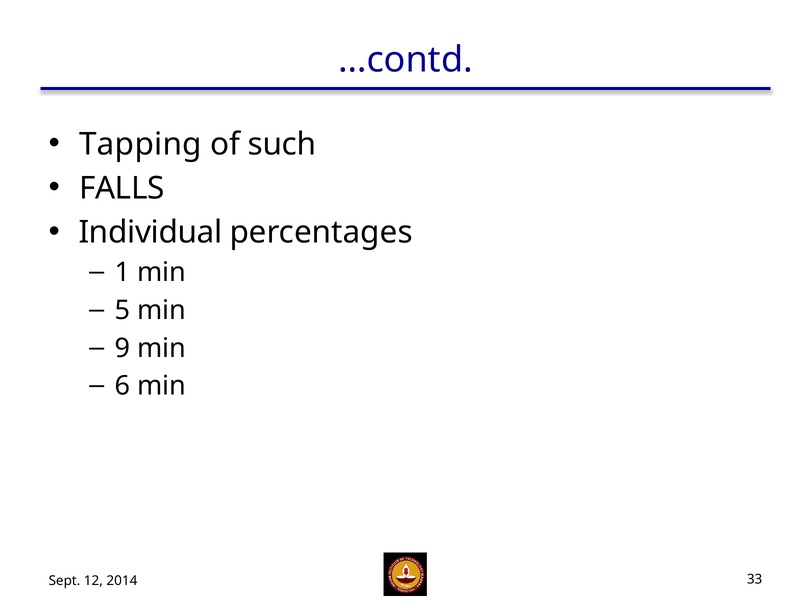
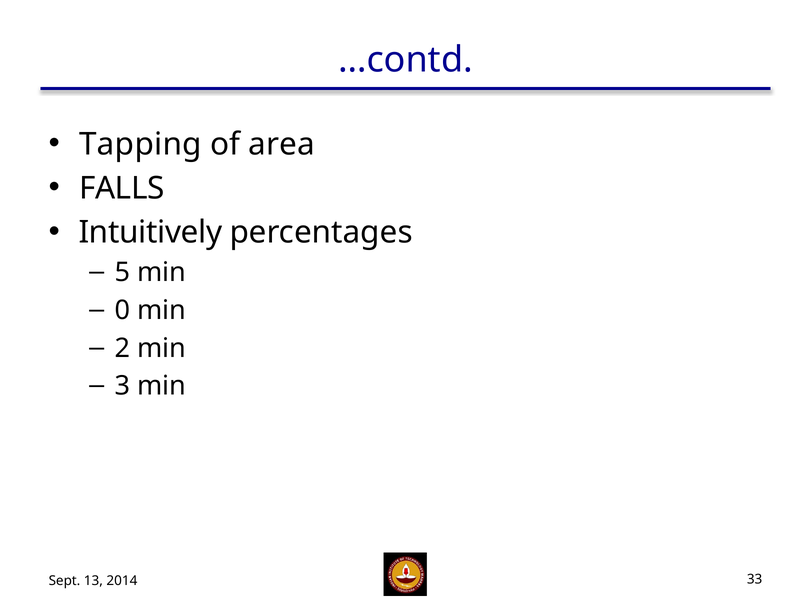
such: such -> area
Individual: Individual -> Intuitively
1: 1 -> 5
5: 5 -> 0
9: 9 -> 2
6: 6 -> 3
12: 12 -> 13
